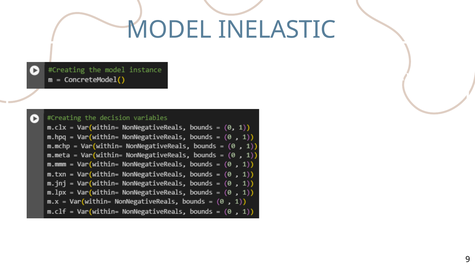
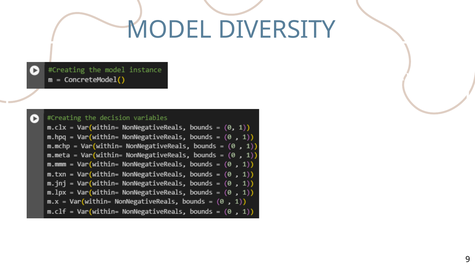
INELASTIC: INELASTIC -> DIVERSITY
